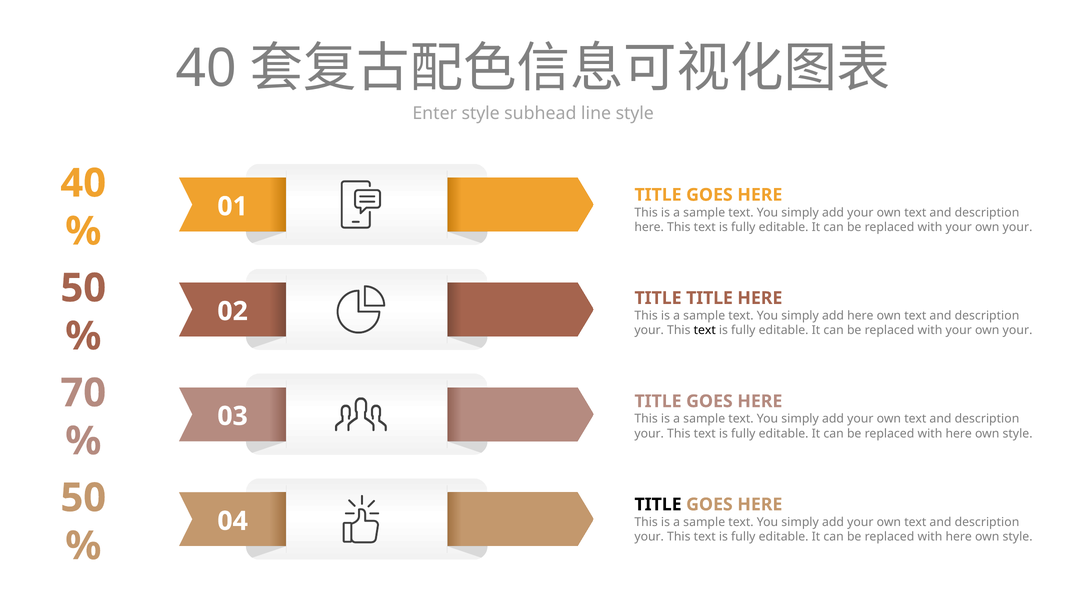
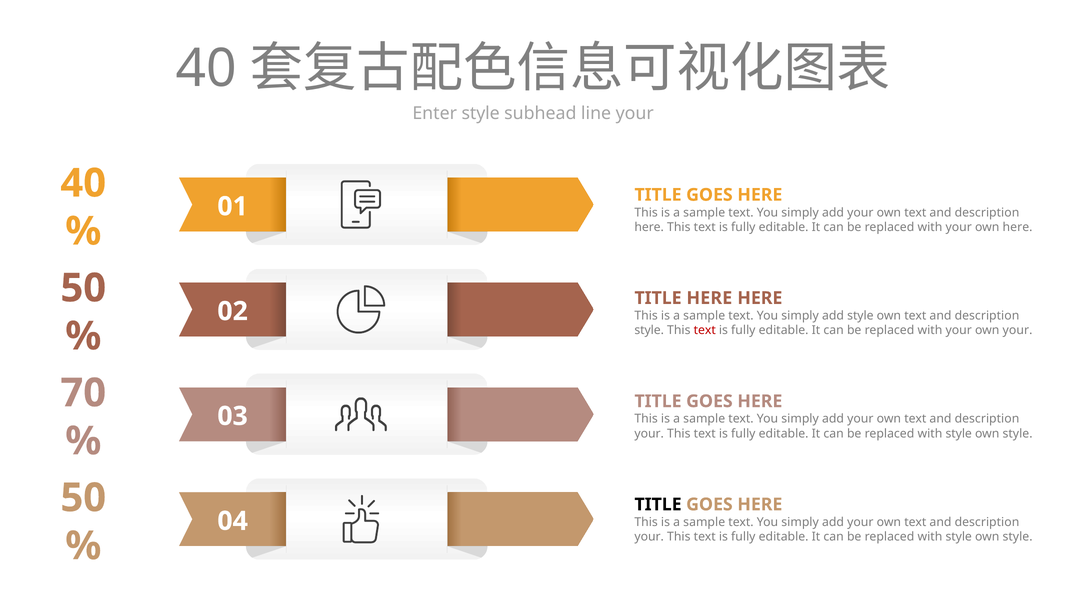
line style: style -> your
your at (1018, 227): your -> here
TITLE TITLE: TITLE -> HERE
add here: here -> style
your at (649, 330): your -> style
text at (705, 330) colour: black -> red
here at (959, 433): here -> style
here at (959, 537): here -> style
